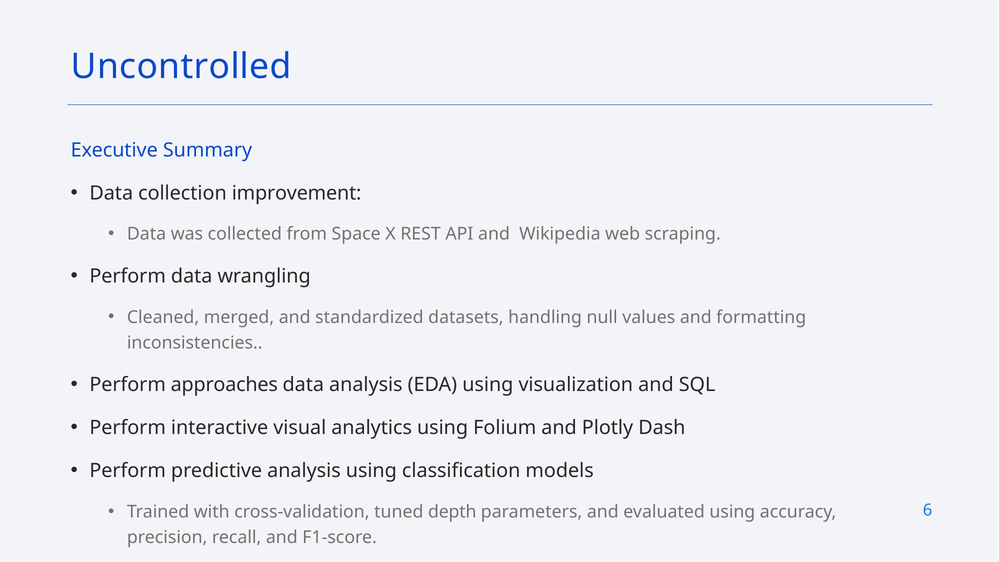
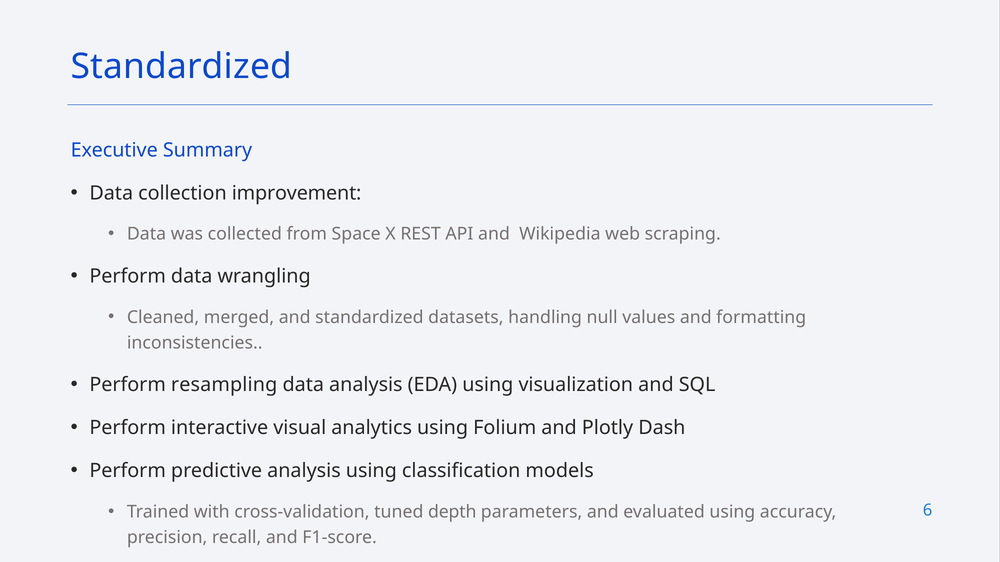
Uncontrolled at (181, 67): Uncontrolled -> Standardized
approaches: approaches -> resampling
